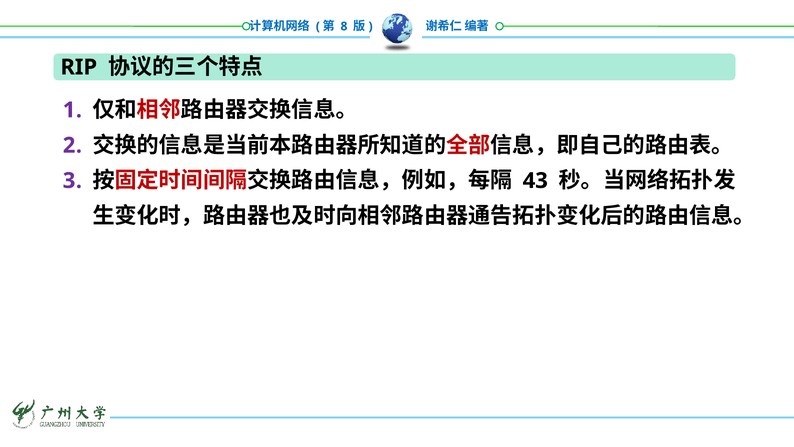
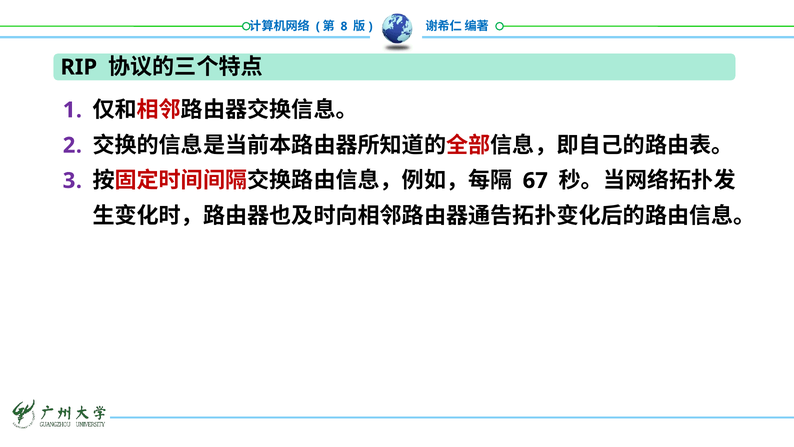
43: 43 -> 67
